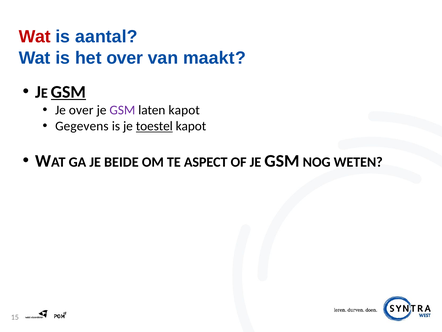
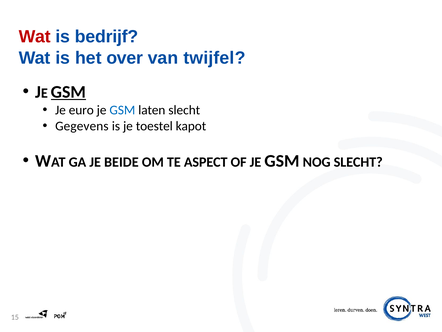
aantal: aantal -> bedrijf
maakt: maakt -> twijfel
Je over: over -> euro
GSM at (122, 110) colour: purple -> blue
laten kapot: kapot -> slecht
toestel underline: present -> none
NOG WETEN: WETEN -> SLECHT
